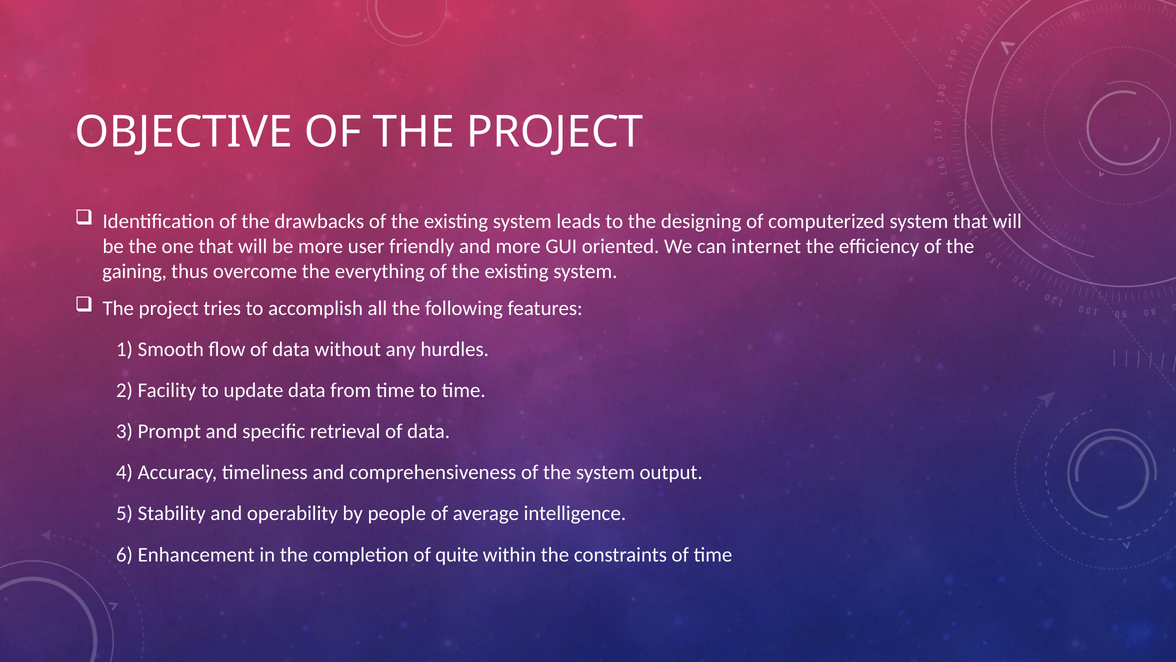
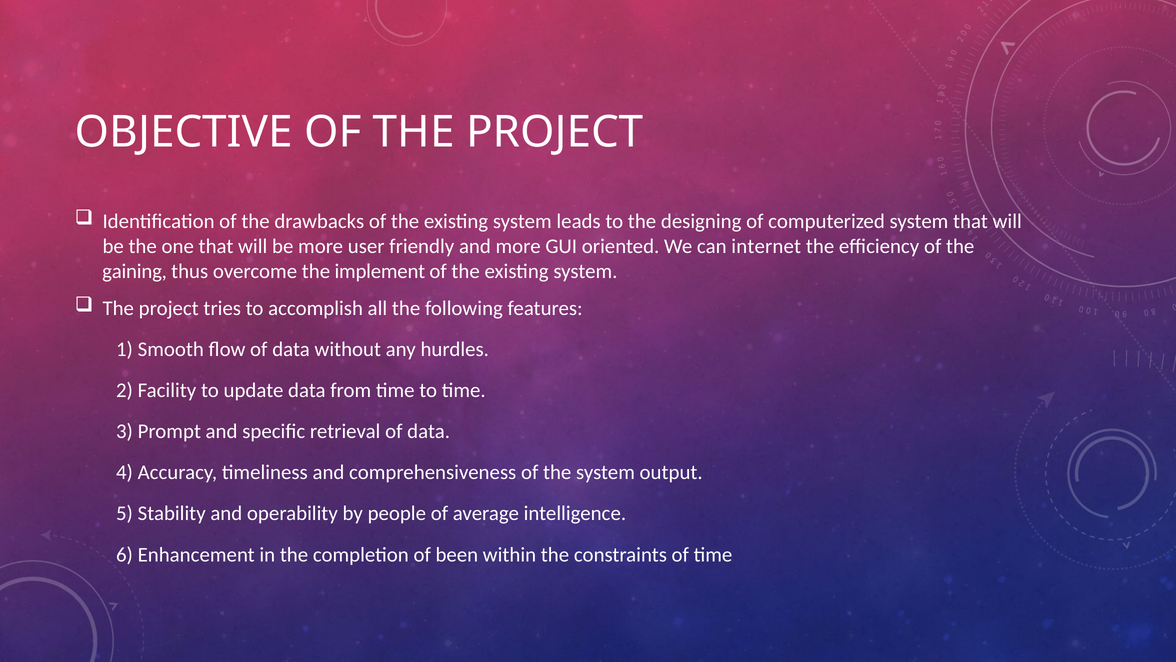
everything: everything -> implement
quite: quite -> been
